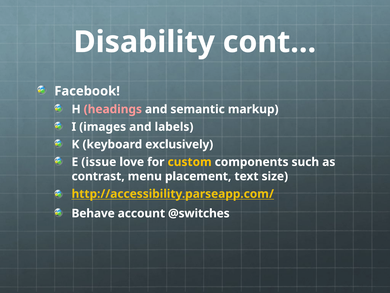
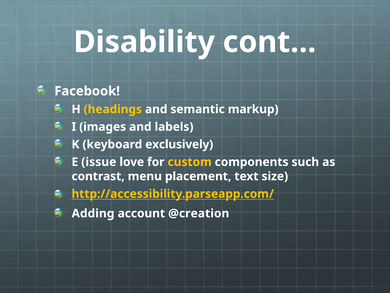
headings colour: pink -> yellow
Behave: Behave -> Adding
@switches: @switches -> @creation
